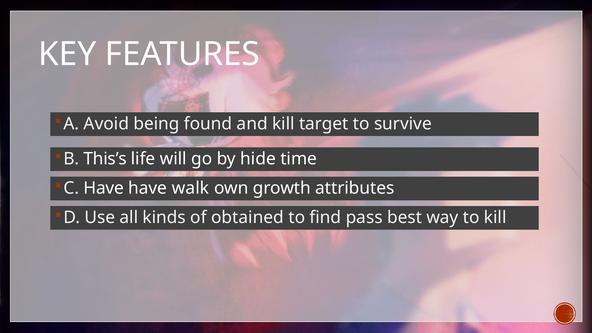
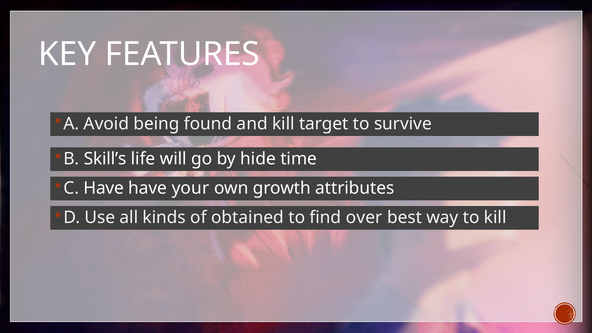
This’s: This’s -> Skill’s
walk: walk -> your
pass: pass -> over
